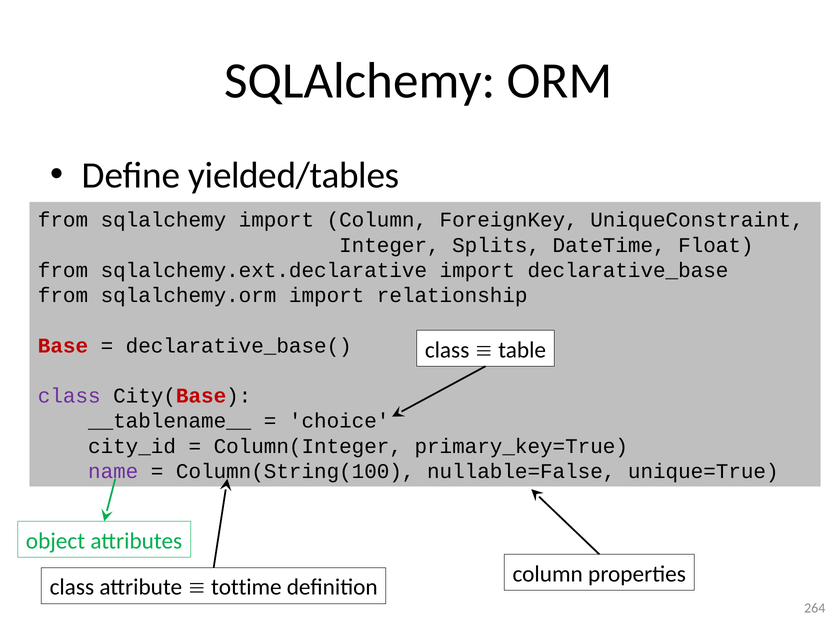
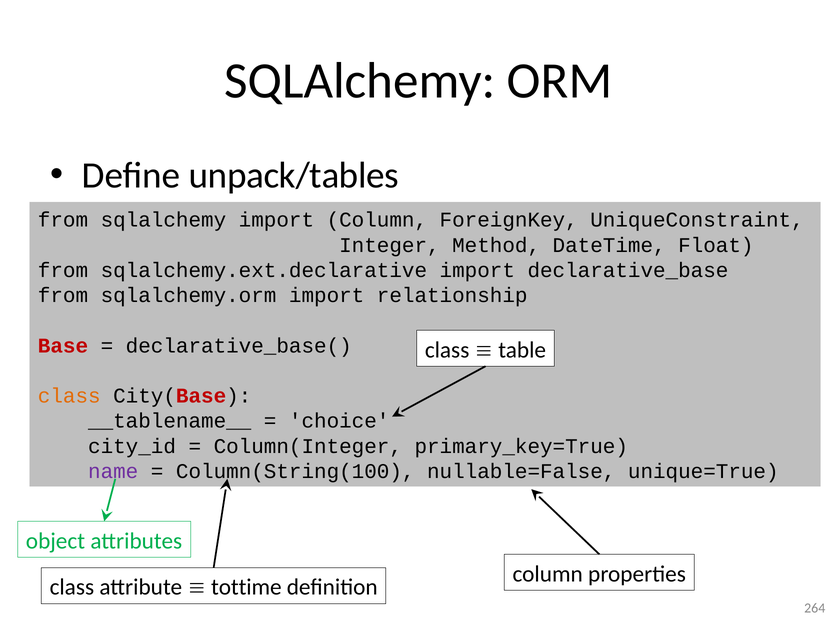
yielded/tables: yielded/tables -> unpack/tables
Splits: Splits -> Method
class at (69, 396) colour: purple -> orange
